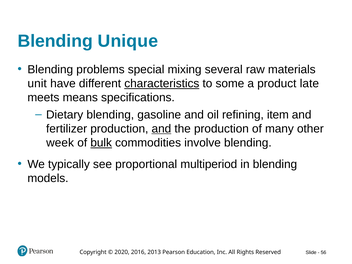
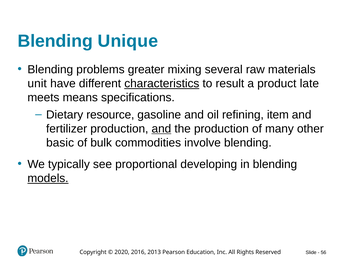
special: special -> greater
some: some -> result
Dietary blending: blending -> resource
week: week -> basic
bulk underline: present -> none
multiperiod: multiperiod -> developing
models underline: none -> present
